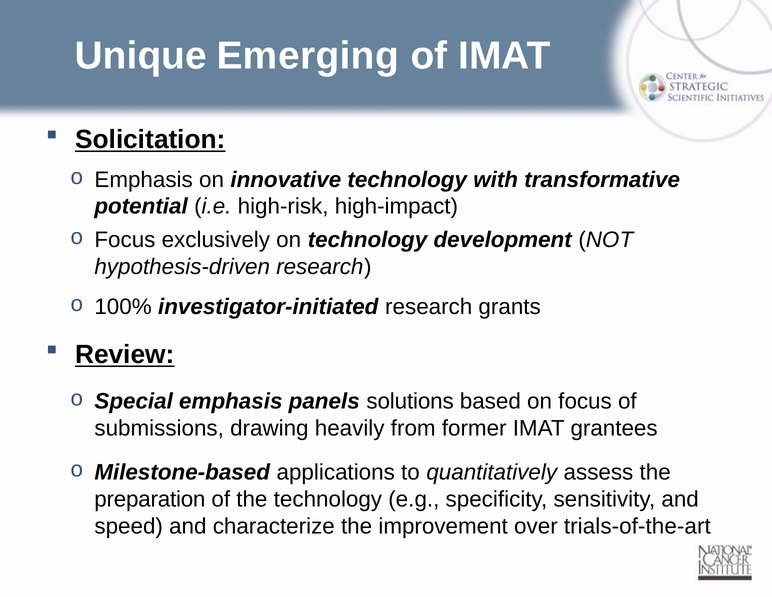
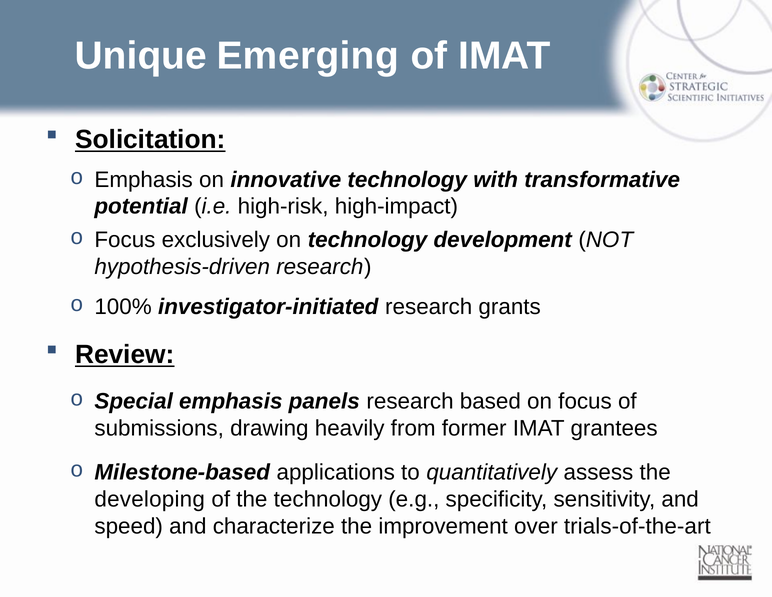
panels solutions: solutions -> research
preparation: preparation -> developing
